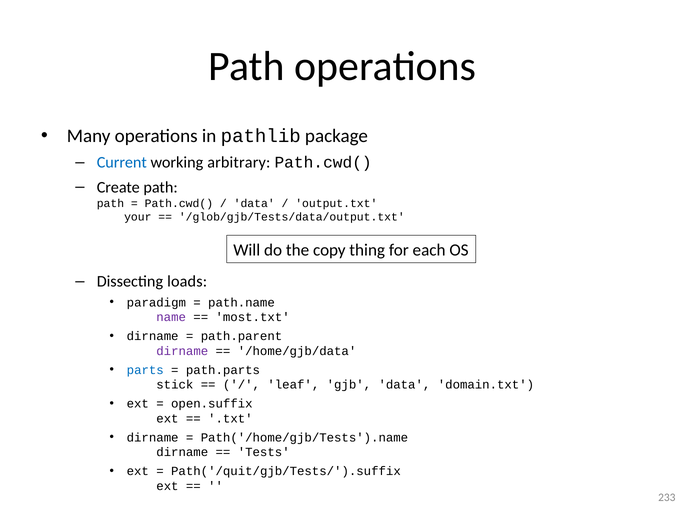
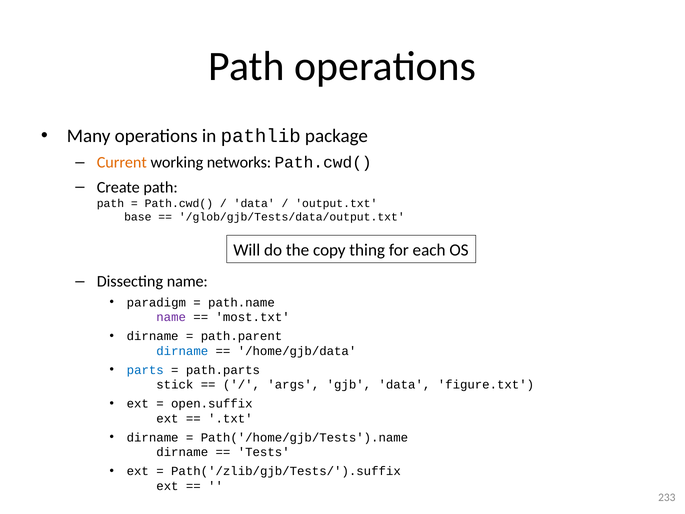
Current colour: blue -> orange
arbitrary: arbitrary -> networks
your: your -> base
Dissecting loads: loads -> name
dirname at (182, 351) colour: purple -> blue
leaf: leaf -> args
domain.txt: domain.txt -> figure.txt
Path('/quit/gjb/Tests/').suffix: Path('/quit/gjb/Tests/').suffix -> Path('/zlib/gjb/Tests/').suffix
